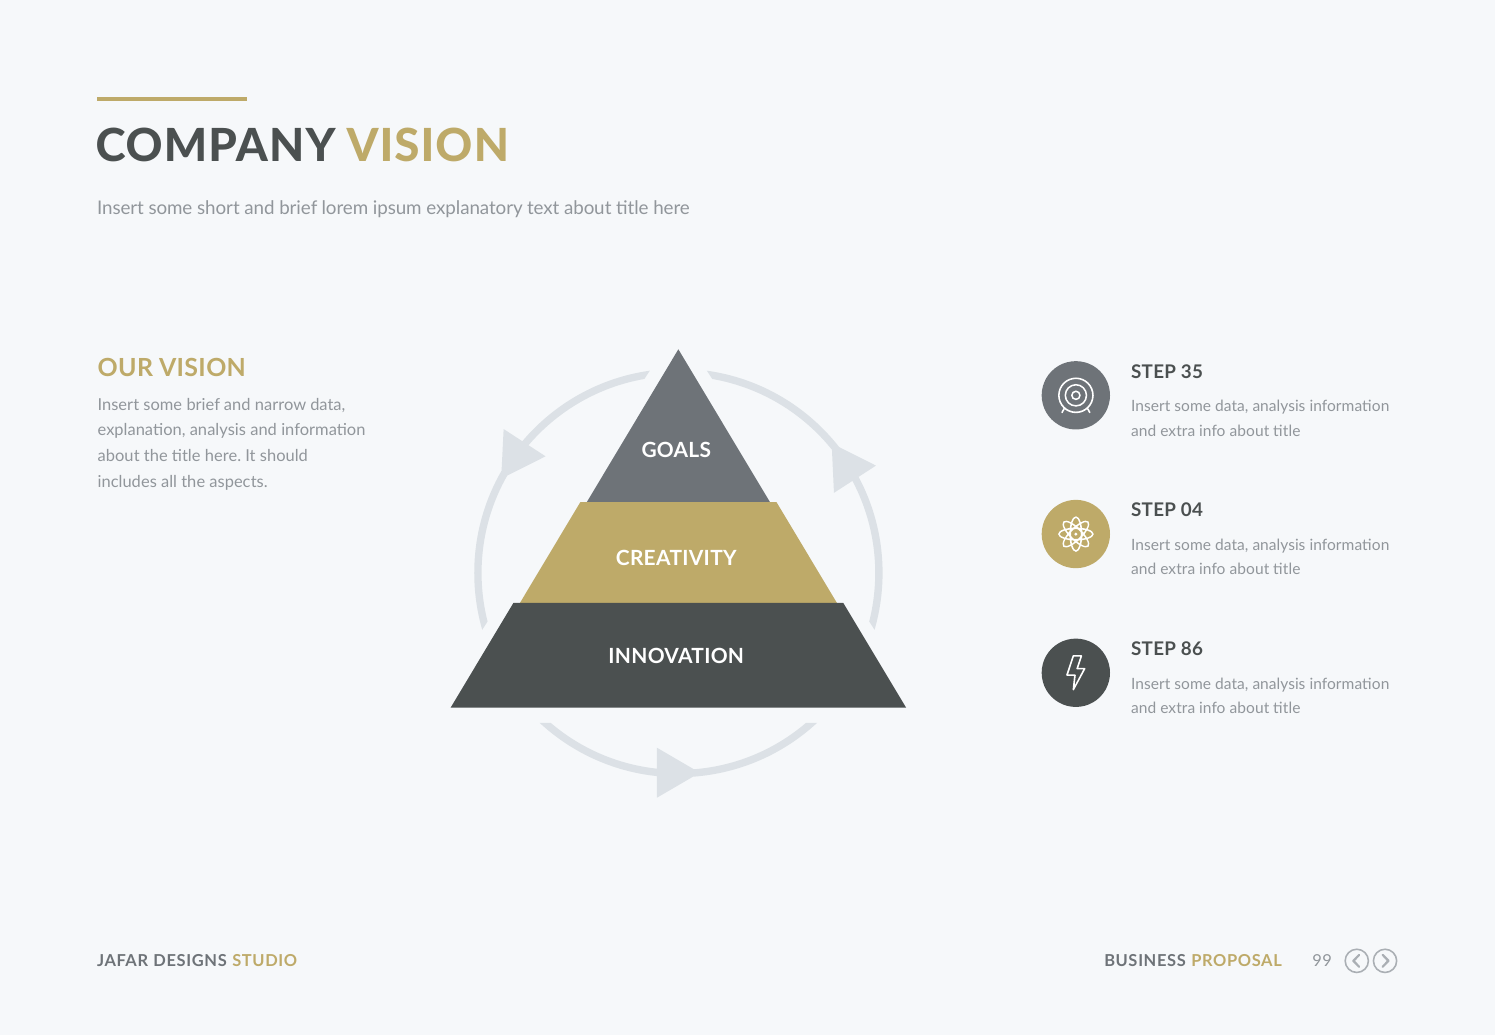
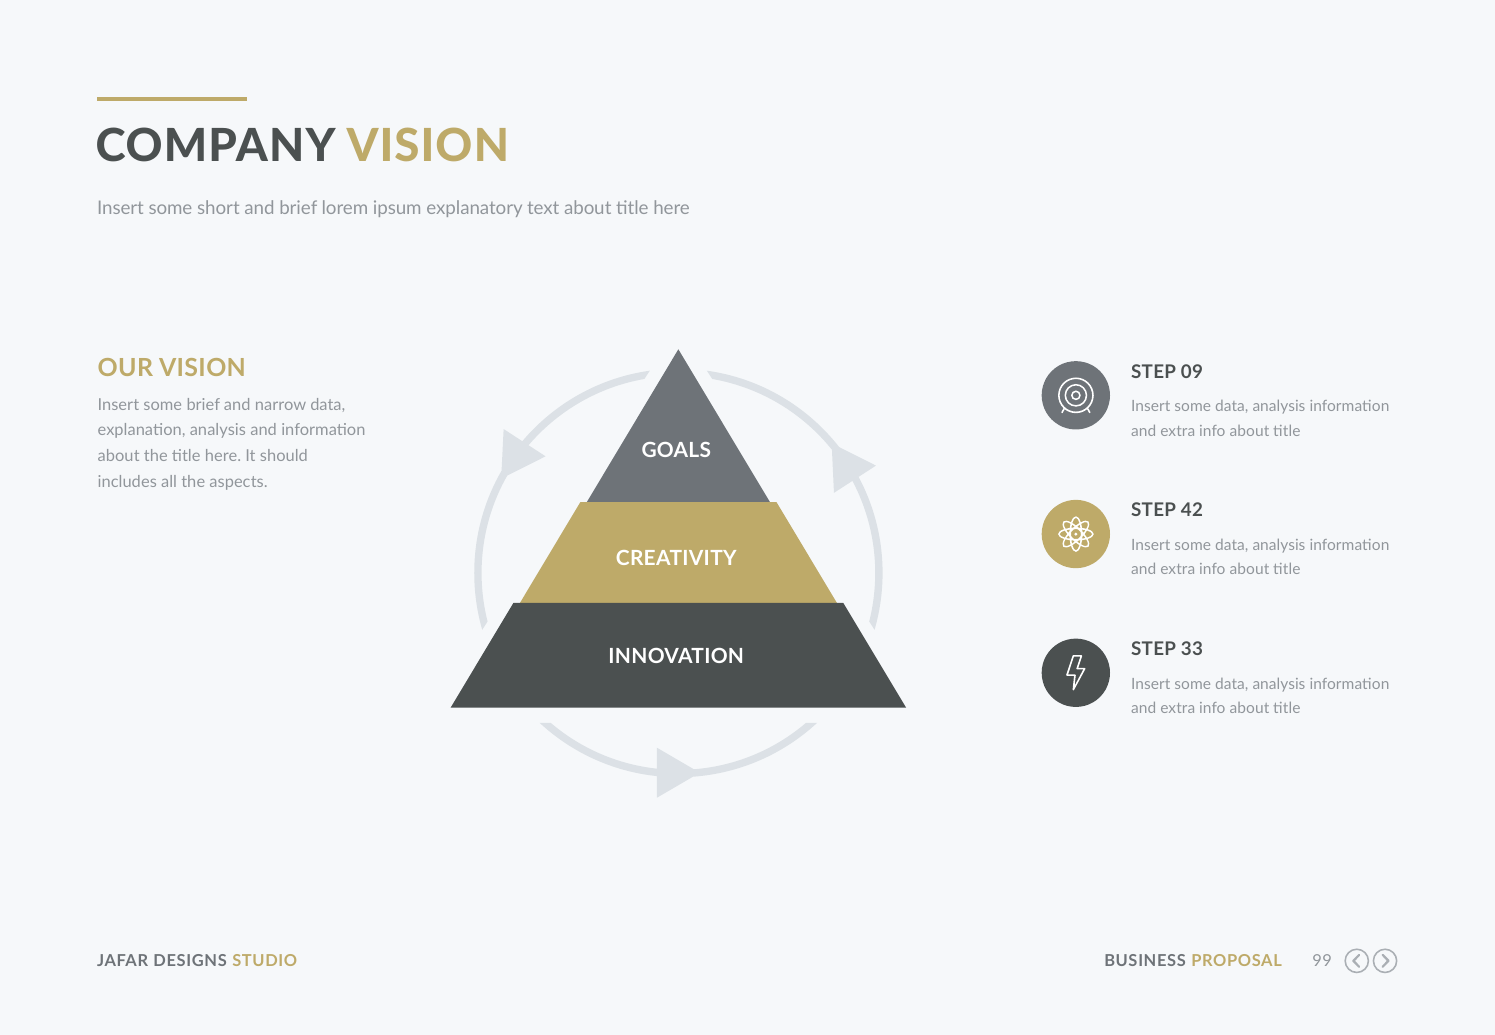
35: 35 -> 09
04: 04 -> 42
86: 86 -> 33
